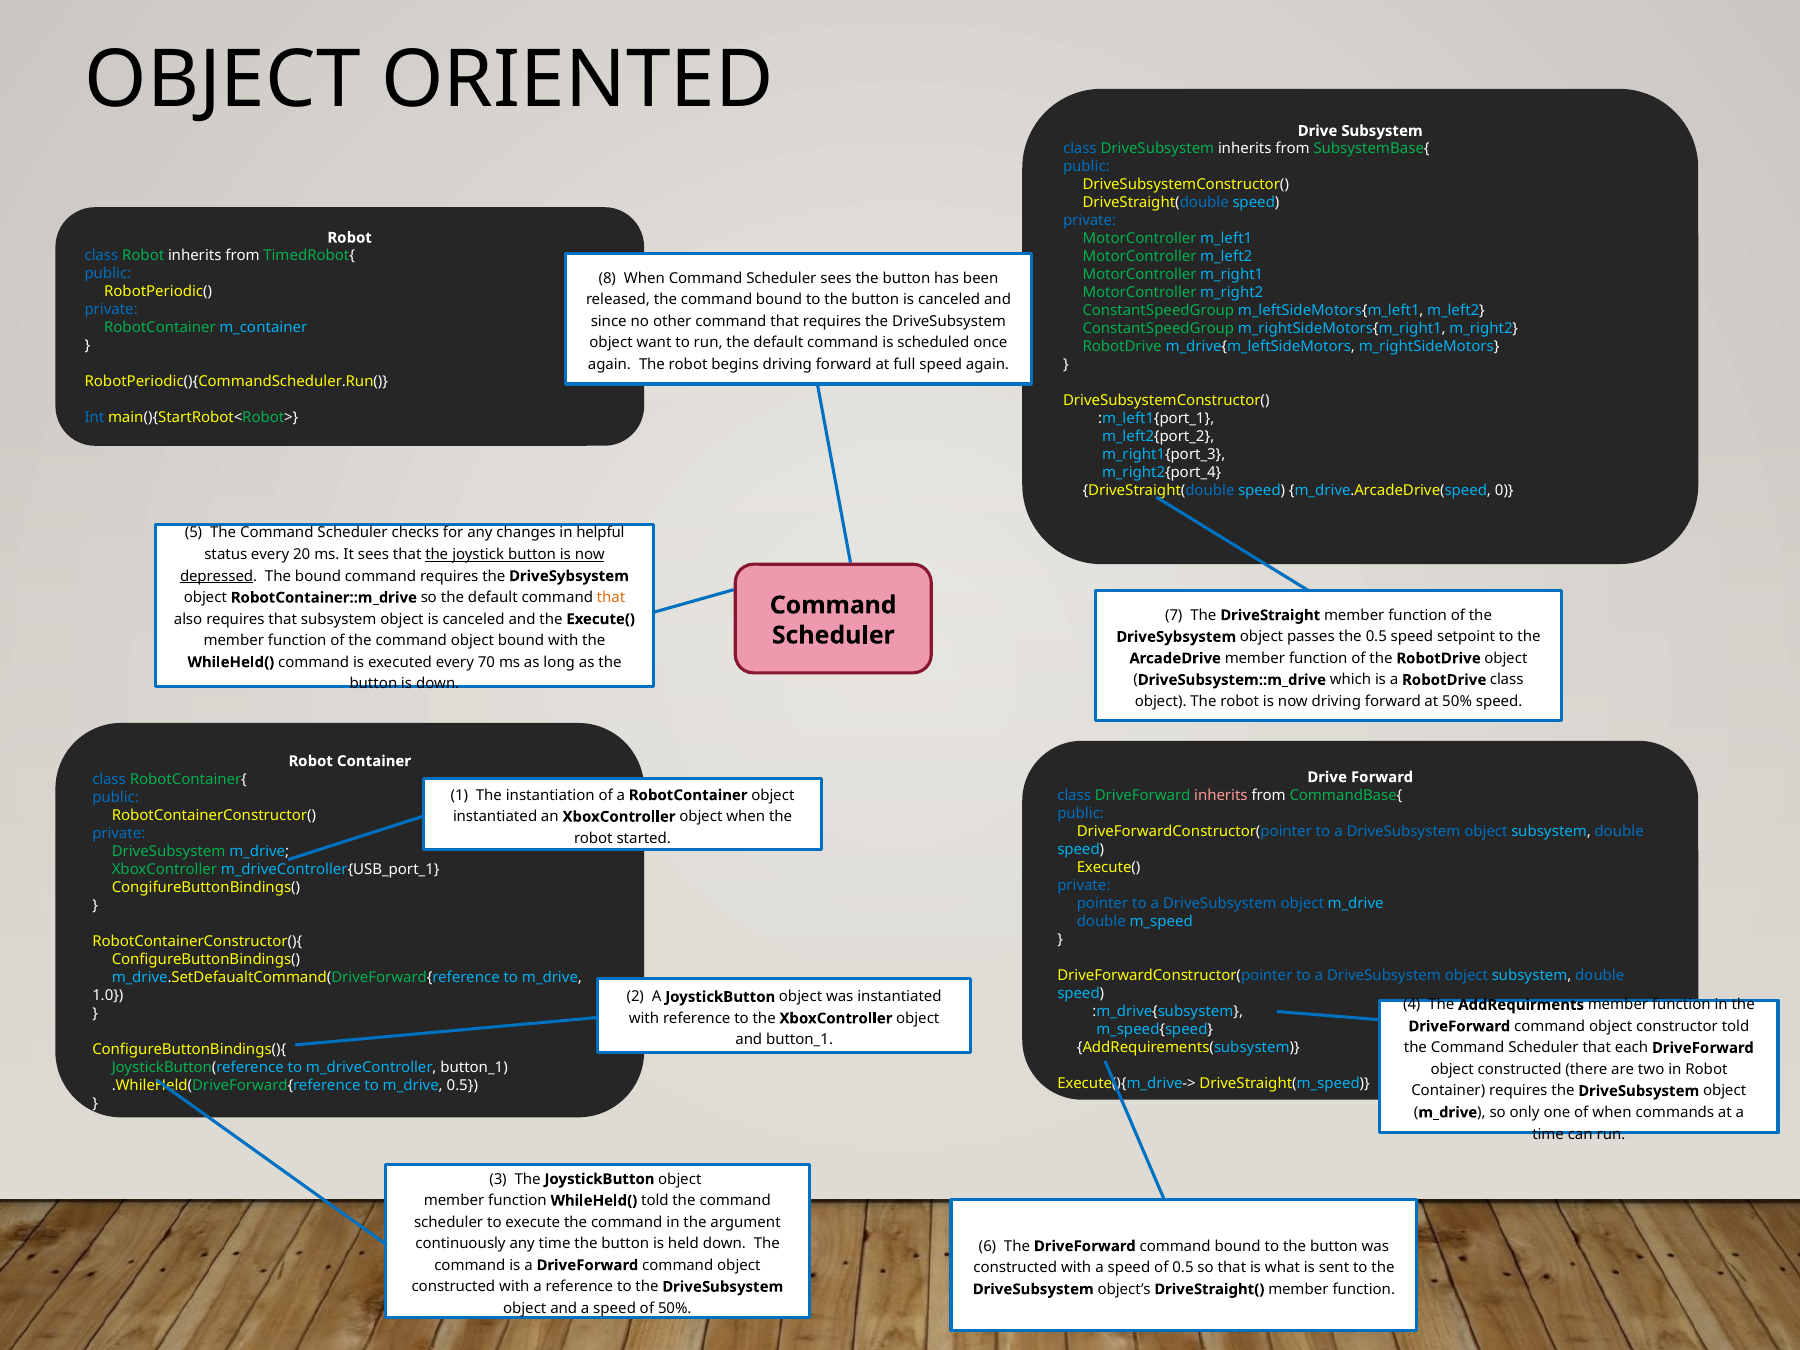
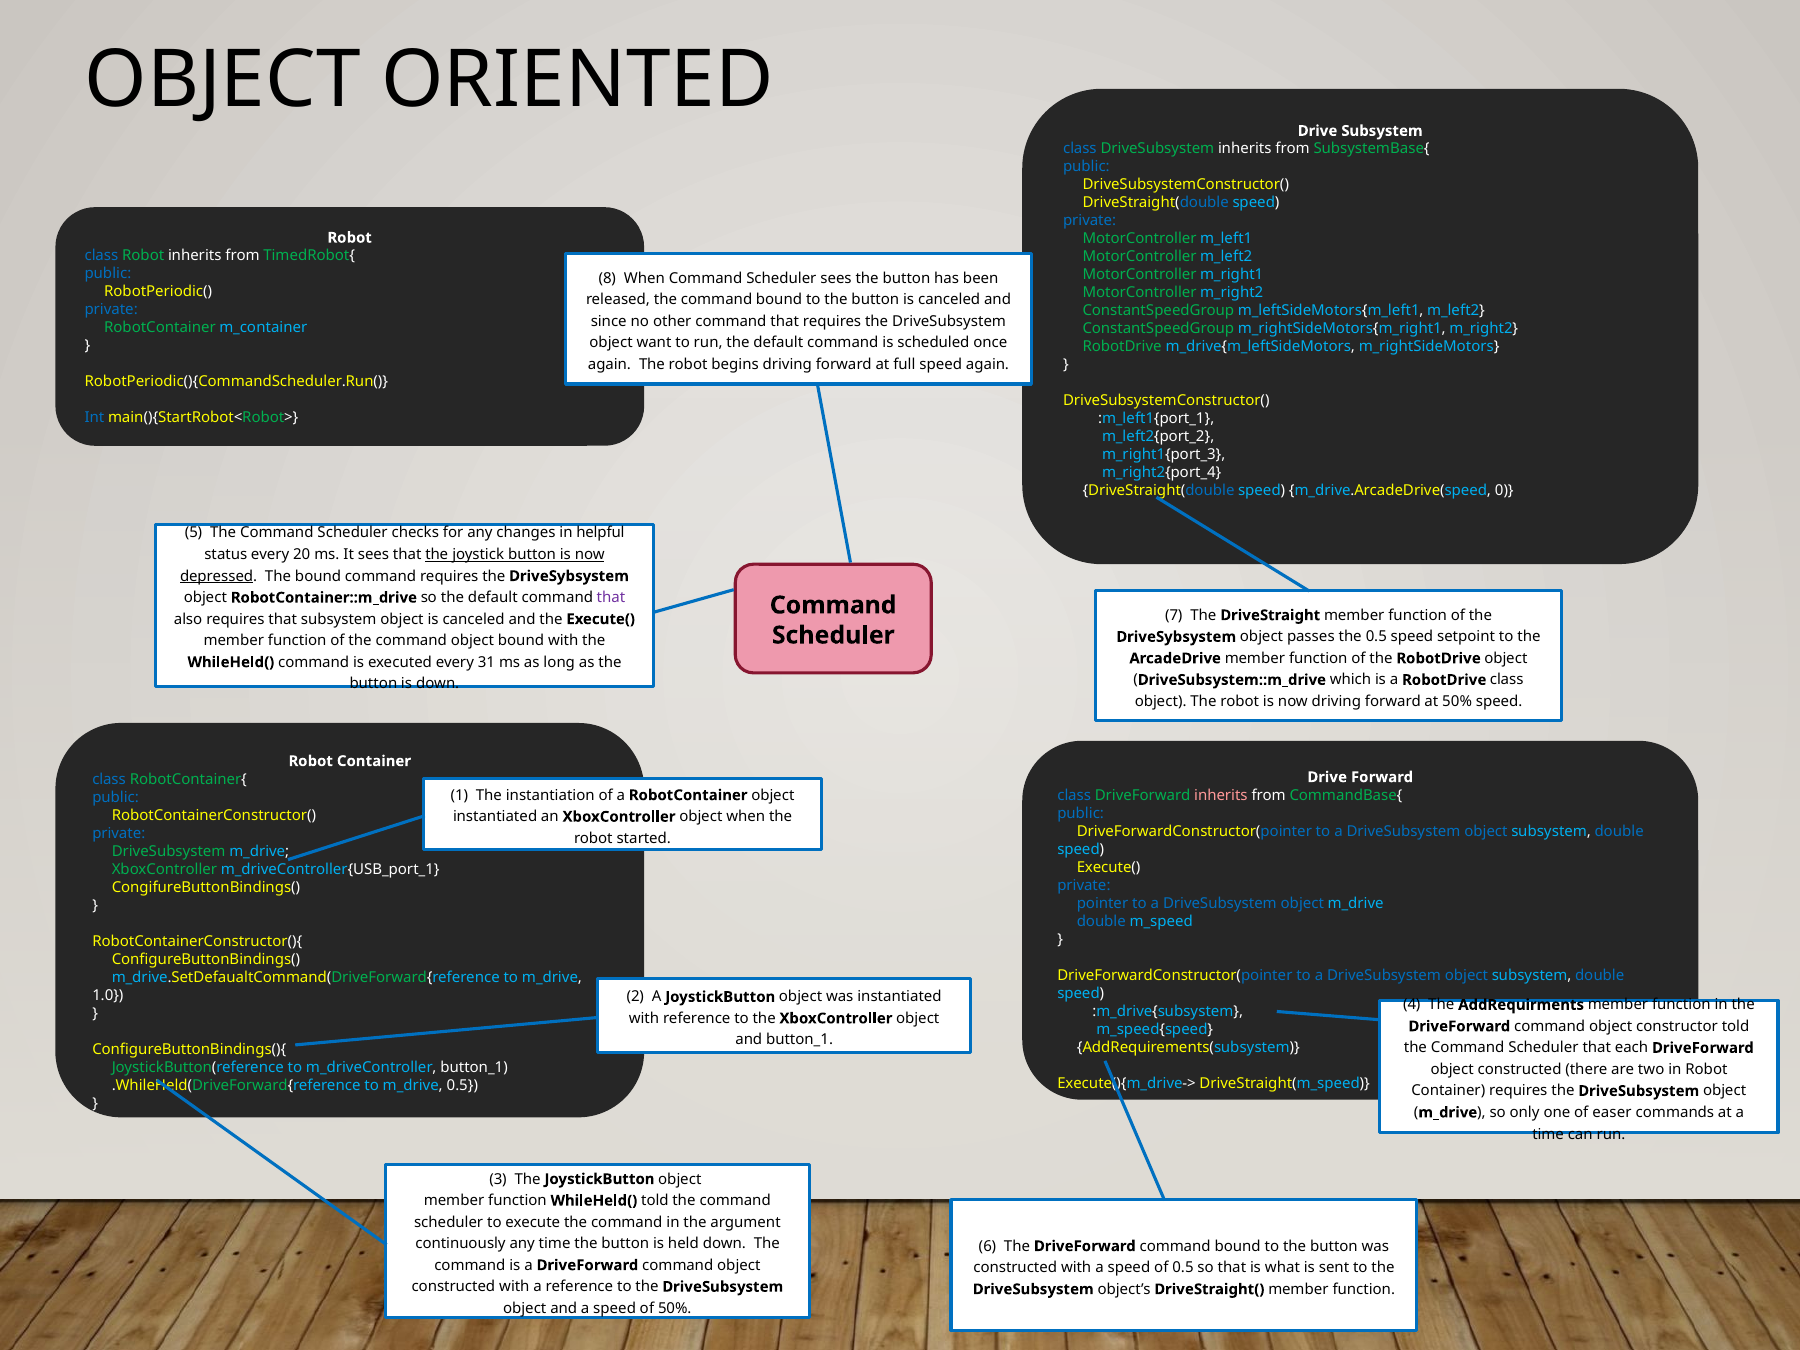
that at (611, 598) colour: orange -> purple
70: 70 -> 31
of when: when -> easer
